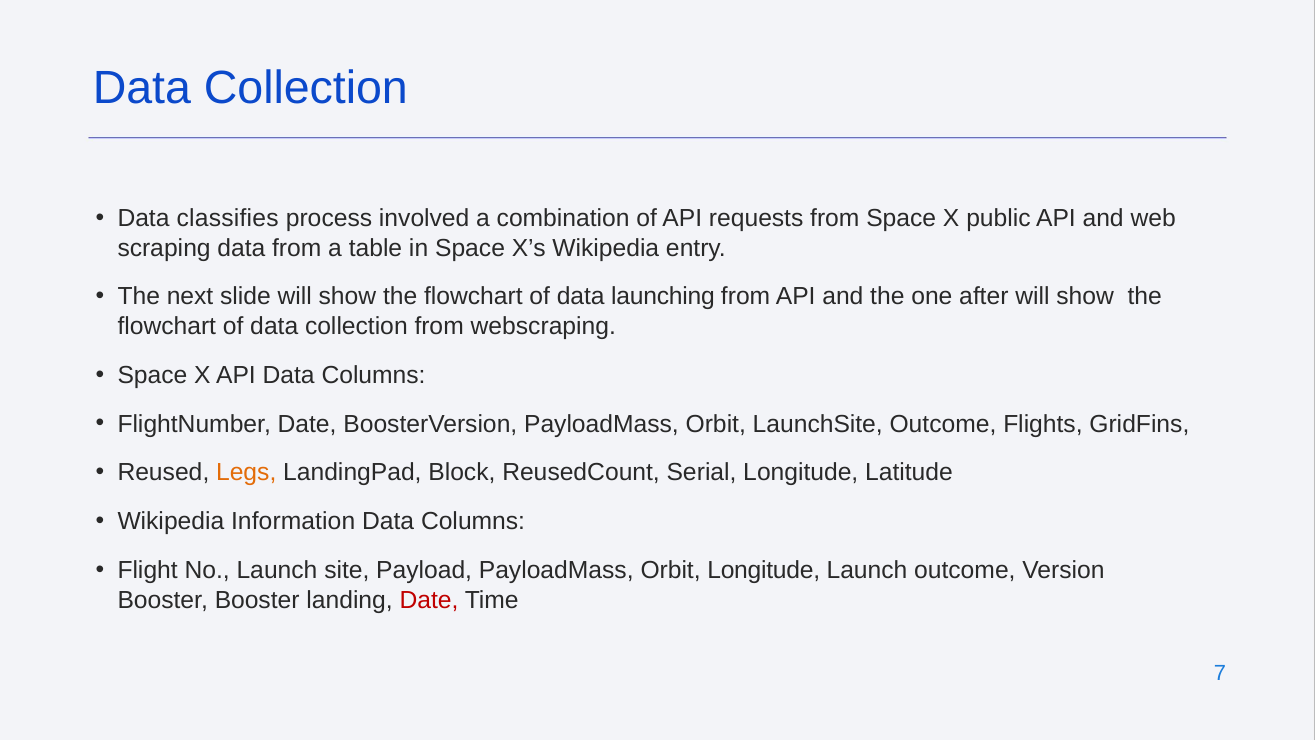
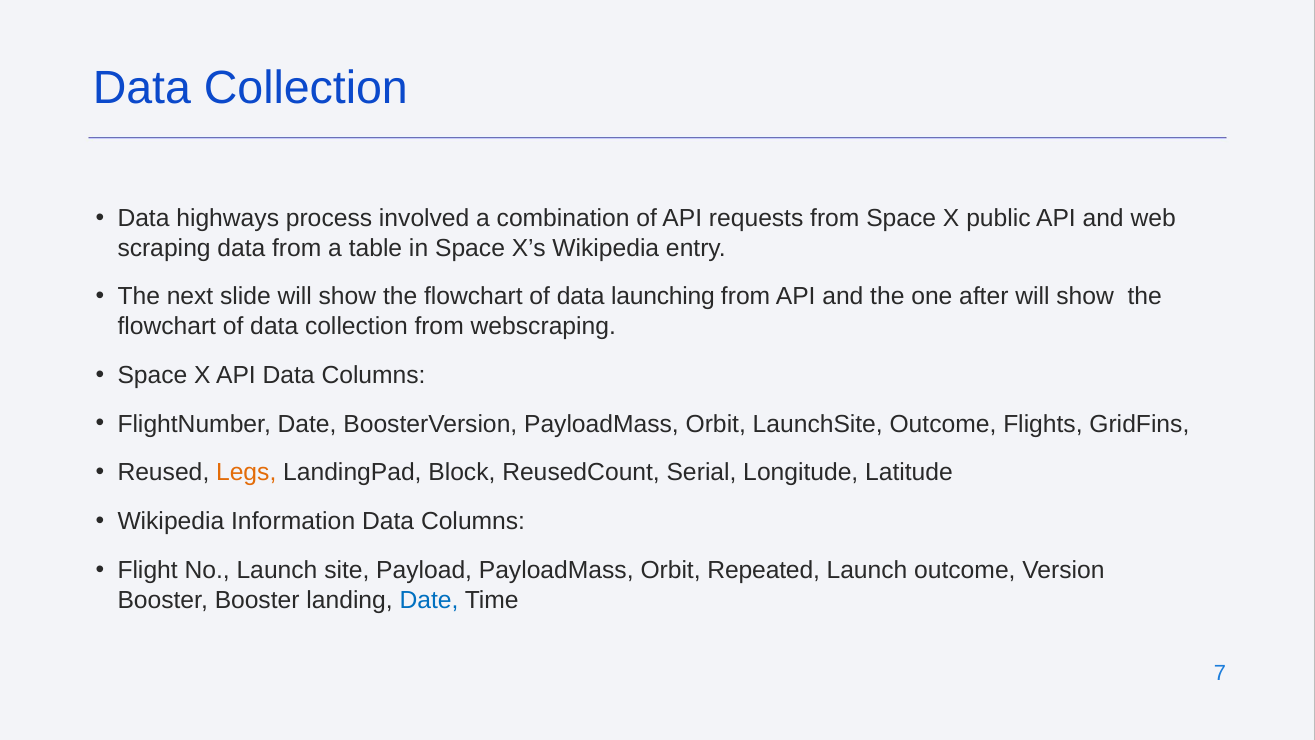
classifies: classifies -> highways
Orbit Longitude: Longitude -> Repeated
Date at (429, 600) colour: red -> blue
